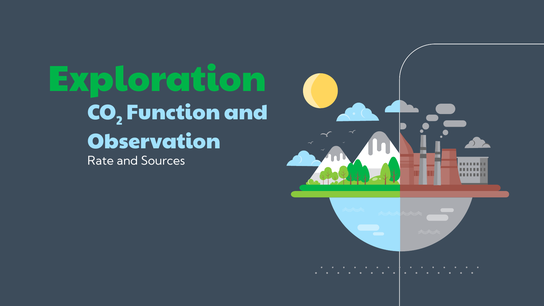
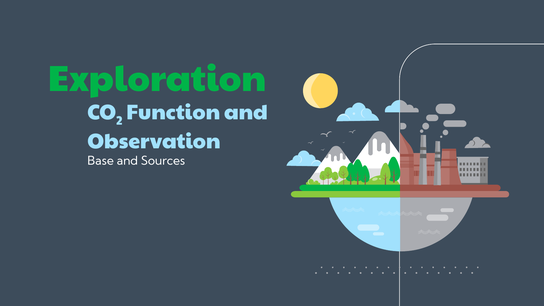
Rate: Rate -> Base
